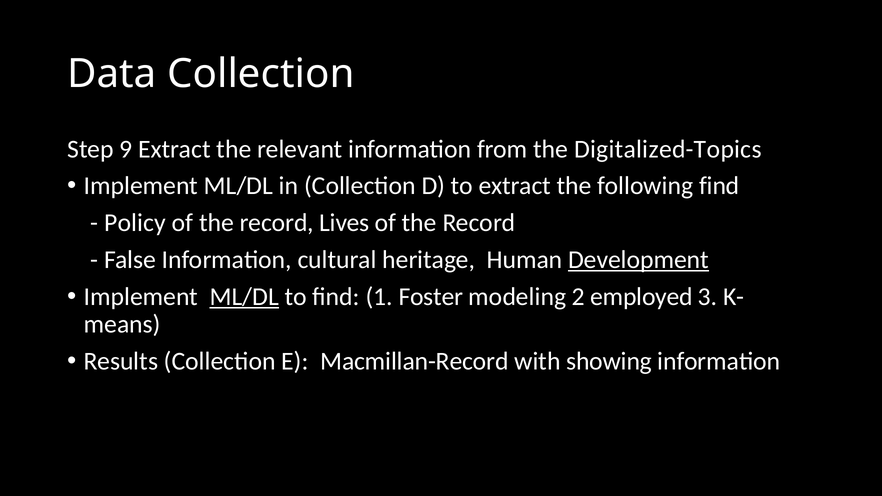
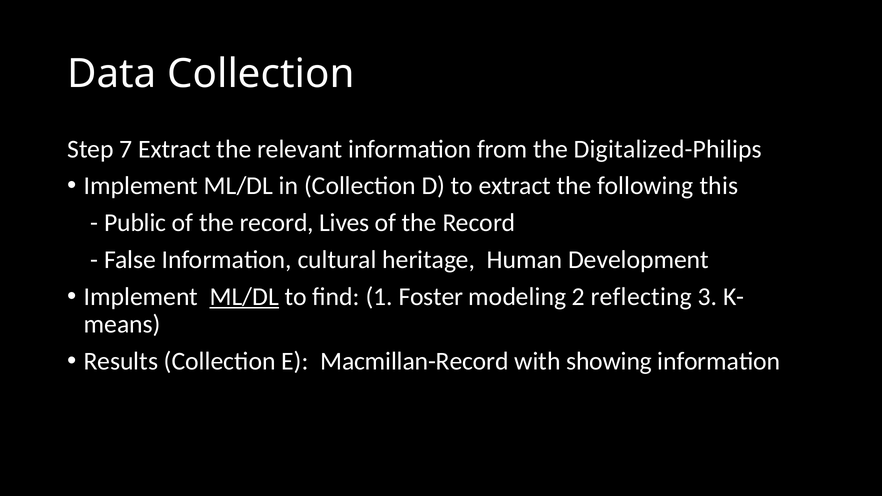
9: 9 -> 7
Digitalized-Topics: Digitalized-Topics -> Digitalized-Philips
following find: find -> this
Policy: Policy -> Public
Development underline: present -> none
employed: employed -> reflecting
